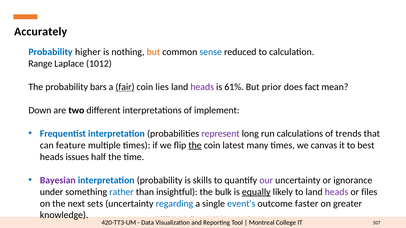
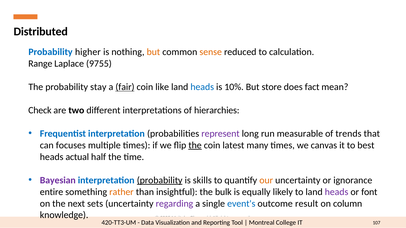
Accurately: Accurately -> Distributed
sense colour: blue -> orange
1012: 1012 -> 9755
bars: bars -> stay
lies: lies -> like
heads at (202, 87) colour: purple -> blue
61%: 61% -> 10%
prior: prior -> store
Down: Down -> Check
implement: implement -> hierarchies
calculations: calculations -> measurable
feature: feature -> focuses
issues: issues -> actual
probability at (160, 180) underline: none -> present
our colour: purple -> orange
under: under -> entire
rather colour: blue -> orange
equally underline: present -> none
files: files -> font
regarding colour: blue -> purple
faster: faster -> result
greater: greater -> column
